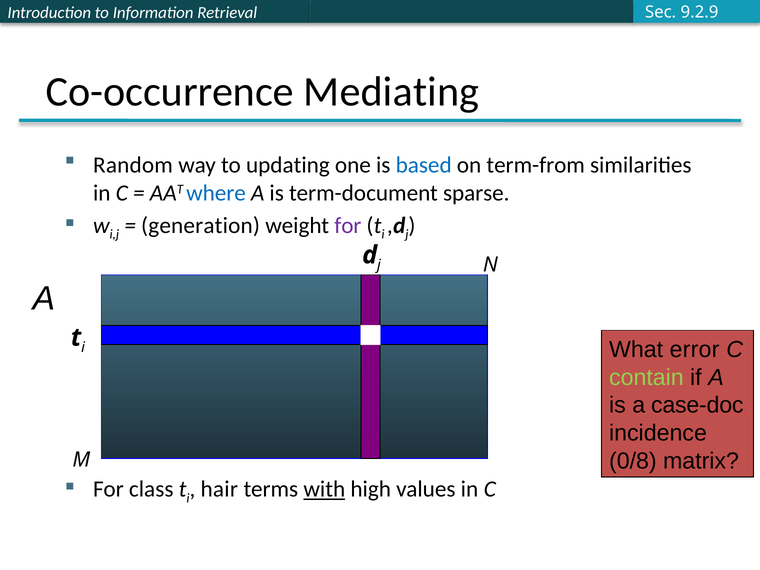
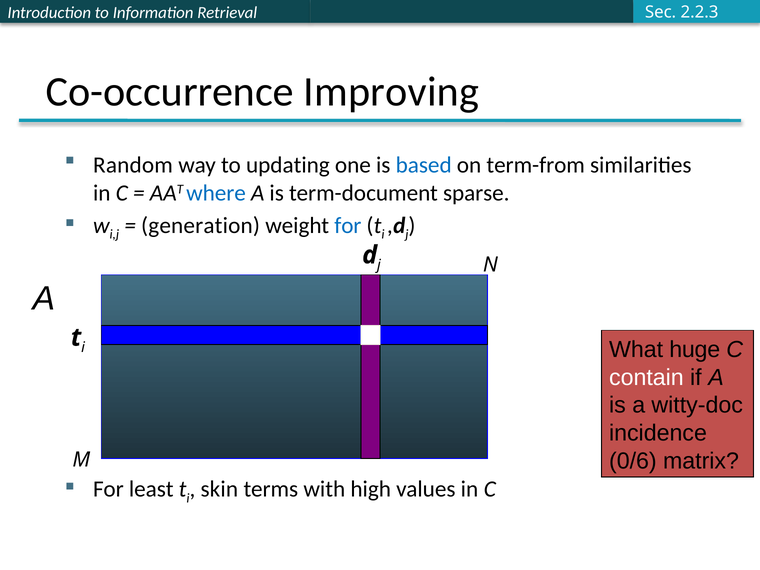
9.2.9: 9.2.9 -> 2.2.3
Mediating: Mediating -> Improving
for at (348, 225) colour: purple -> blue
error: error -> huge
contain colour: light green -> white
case-doc: case-doc -> witty-doc
0/8: 0/8 -> 0/6
class: class -> least
hair: hair -> skin
with underline: present -> none
